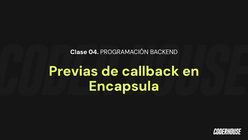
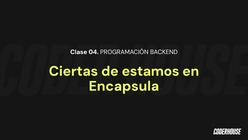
Previas: Previas -> Ciertas
callback: callback -> estamos
